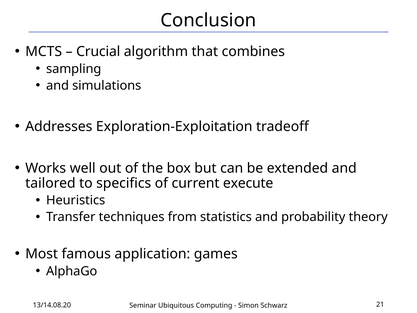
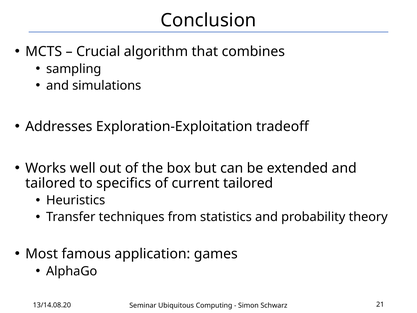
current execute: execute -> tailored
